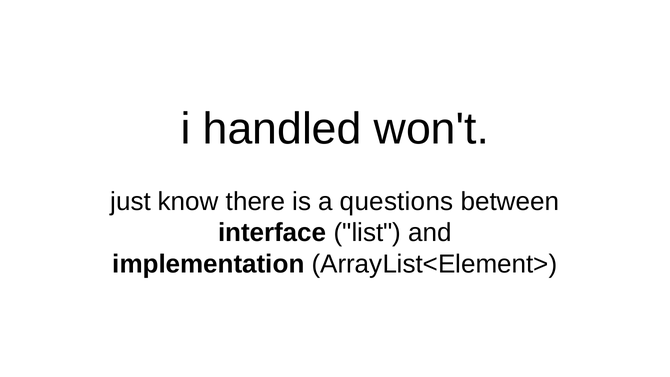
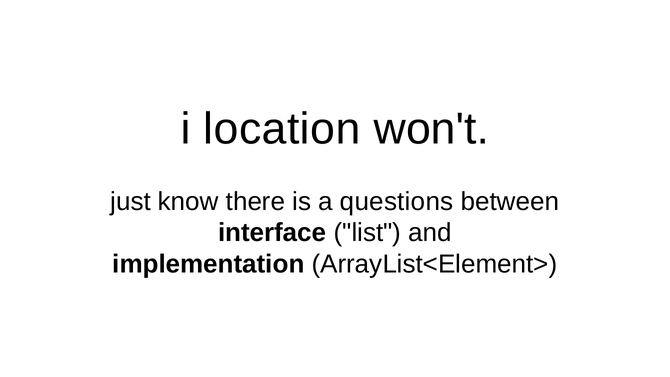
handled: handled -> location
